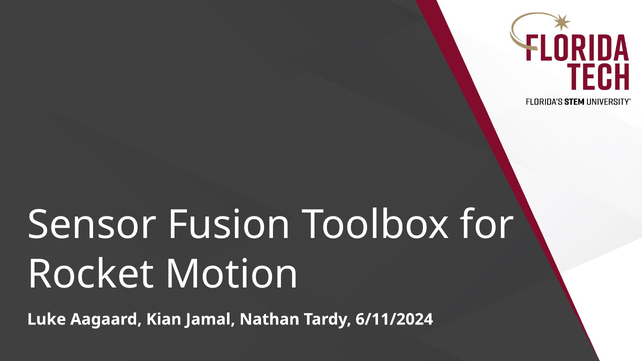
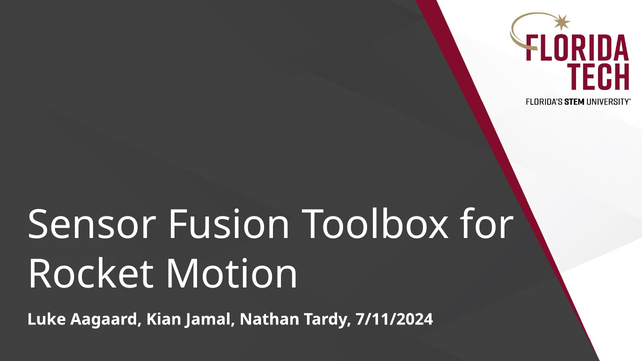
6/11/2024: 6/11/2024 -> 7/11/2024
